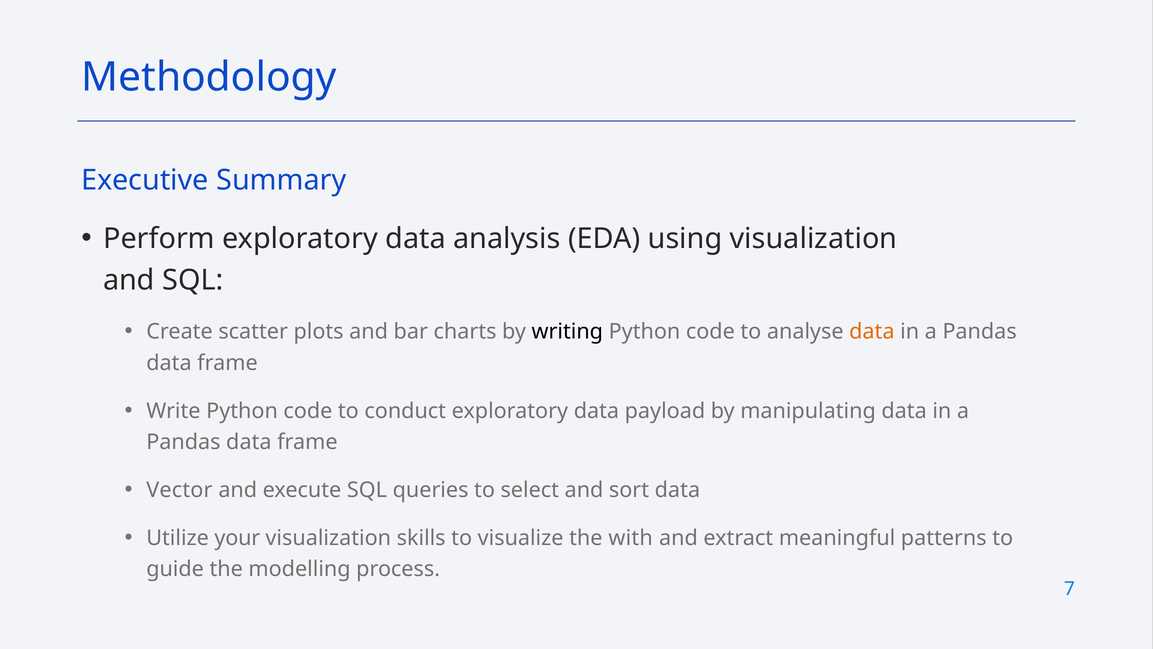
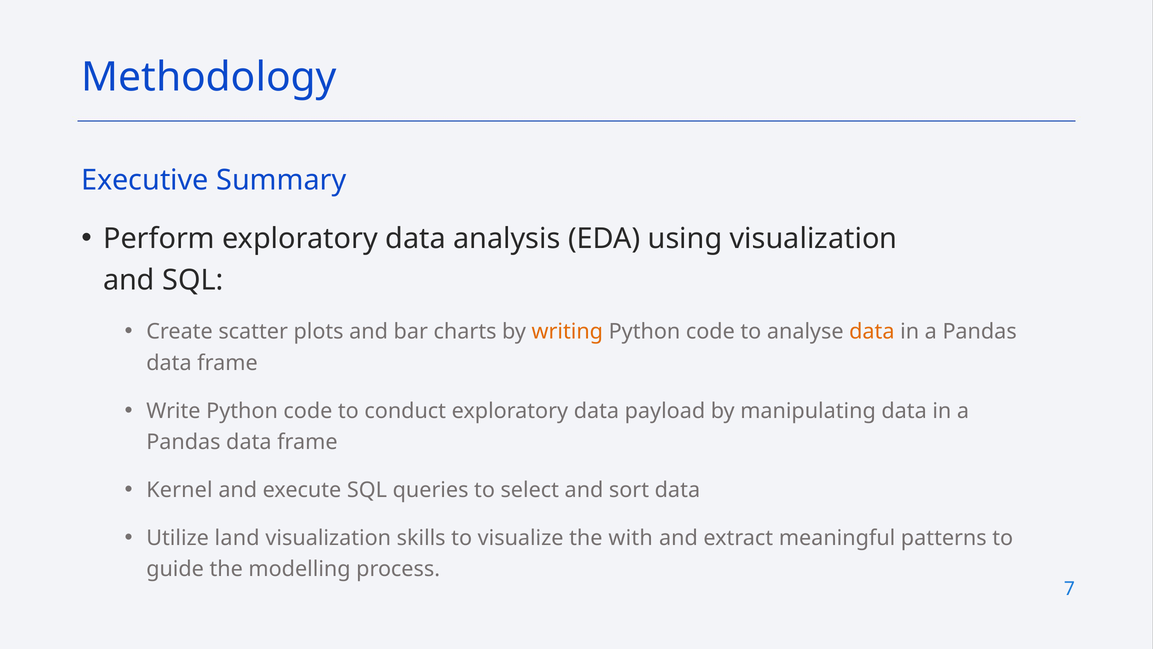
writing colour: black -> orange
Vector: Vector -> Kernel
your: your -> land
